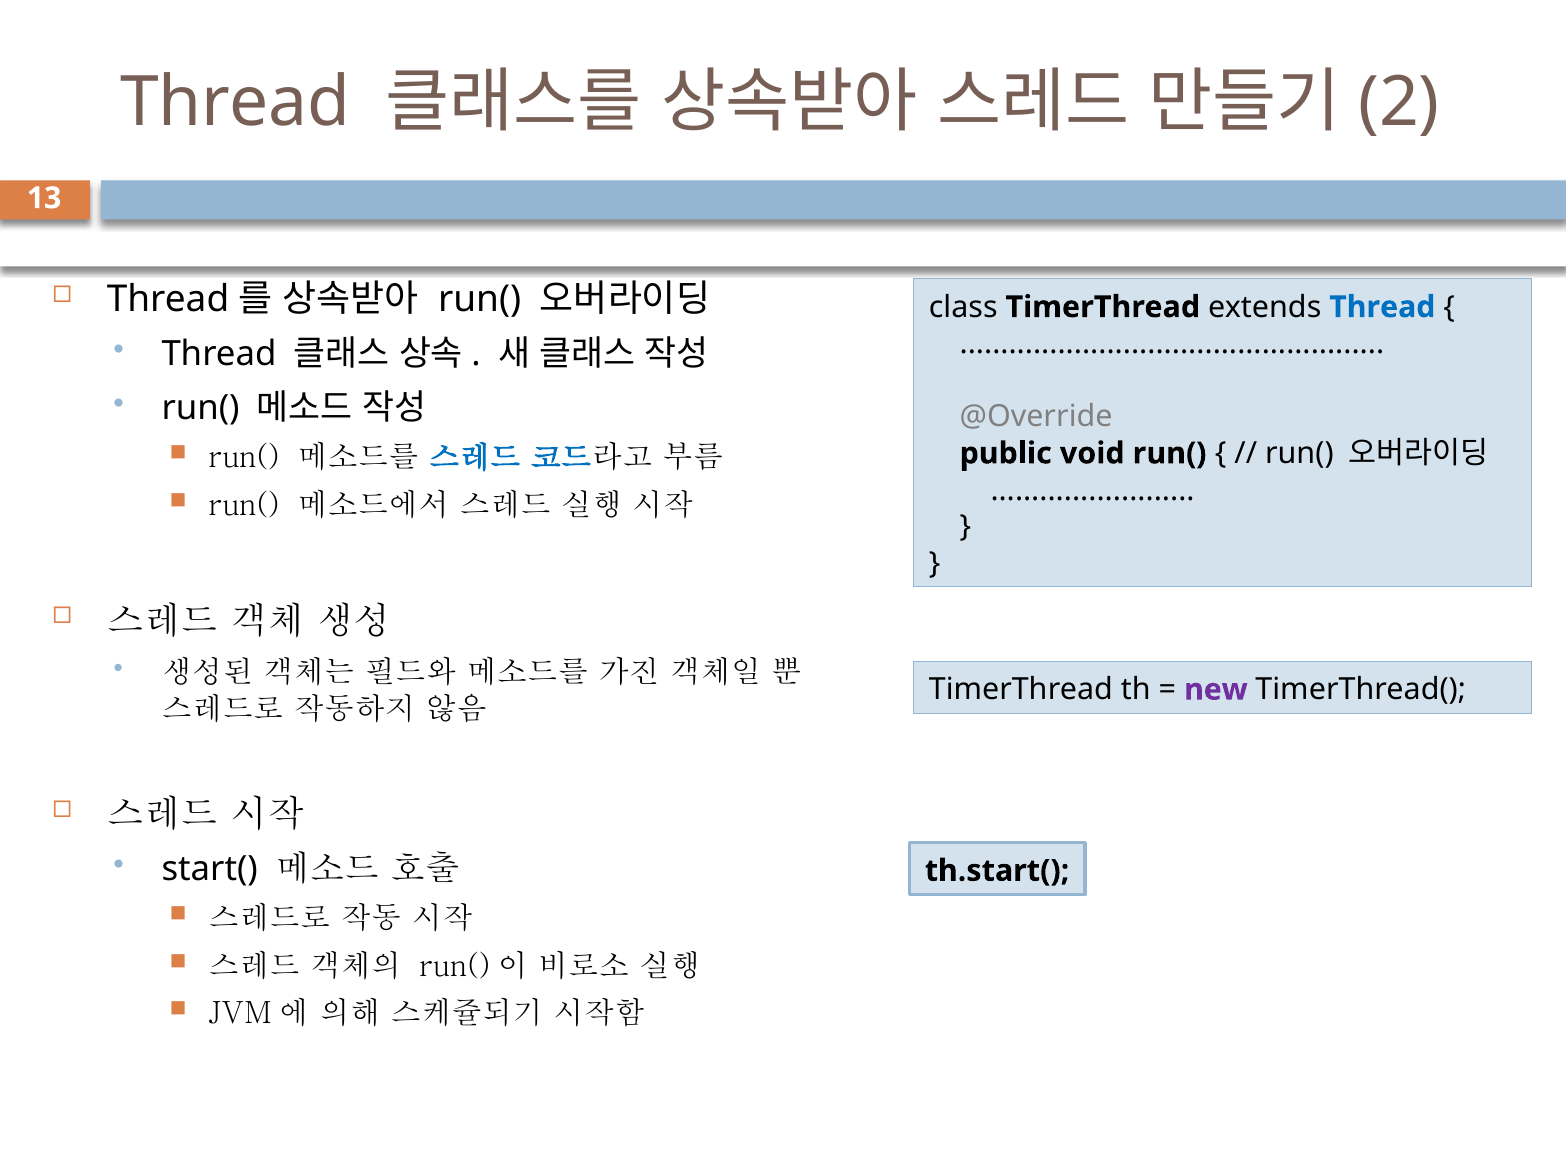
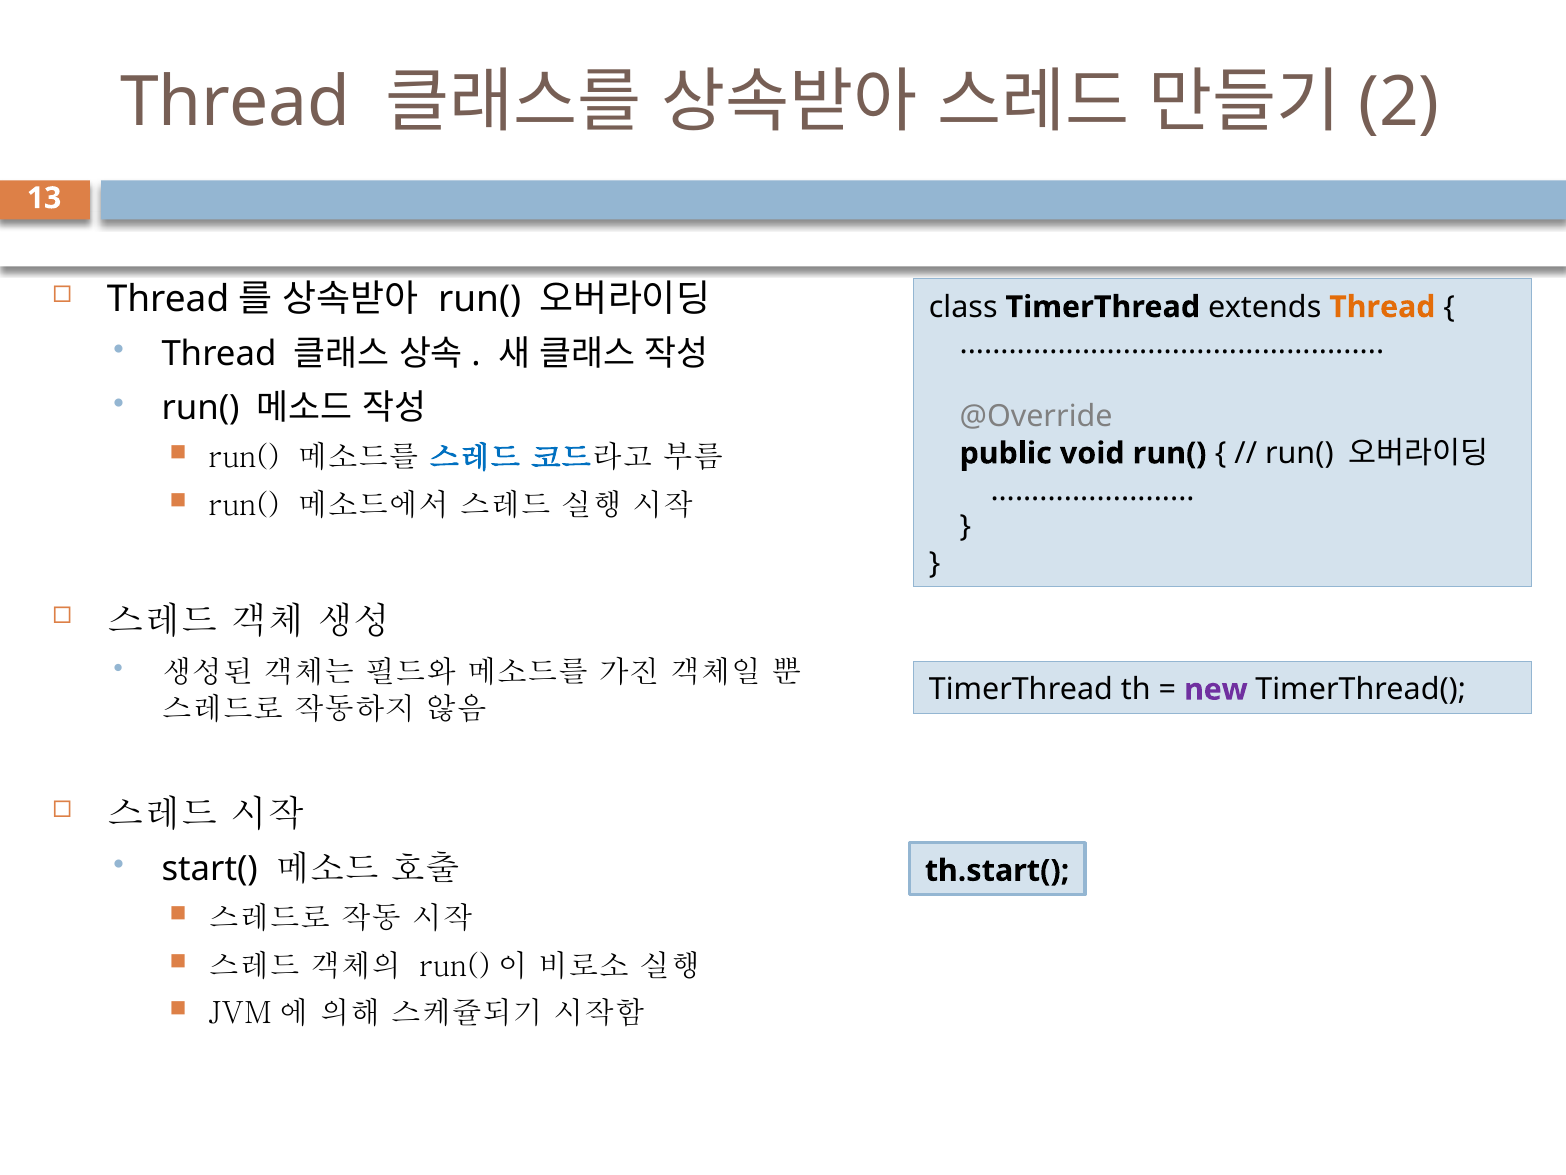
Thread at (1382, 307) colour: blue -> orange
